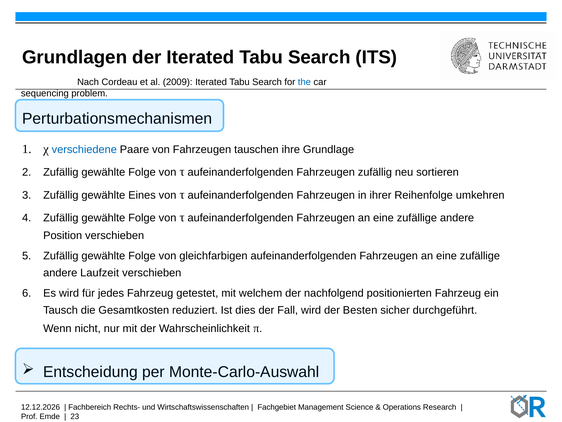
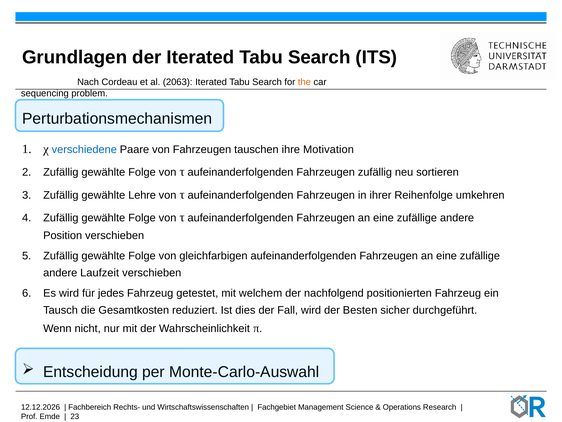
2009: 2009 -> 2063
the colour: blue -> orange
Grundlage: Grundlage -> Motivation
Eines: Eines -> Lehre
